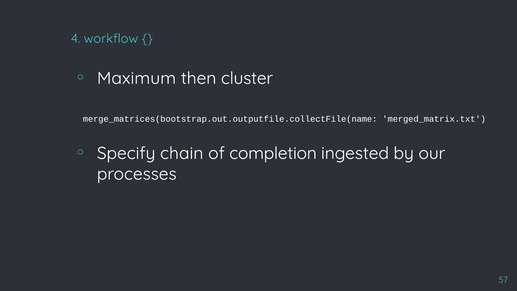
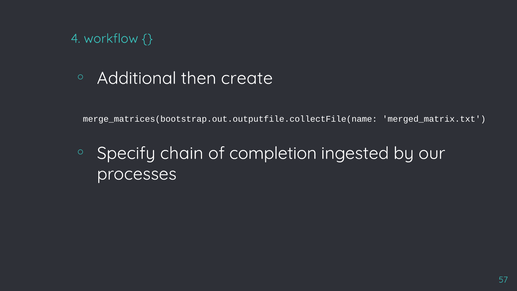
Maximum: Maximum -> Additional
cluster: cluster -> create
